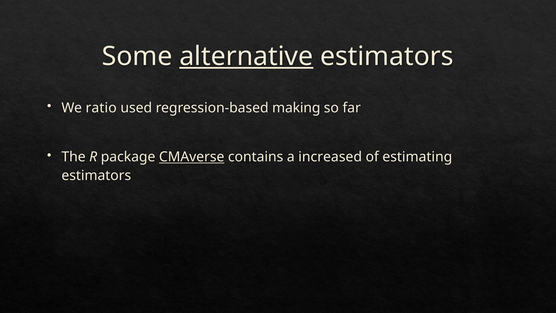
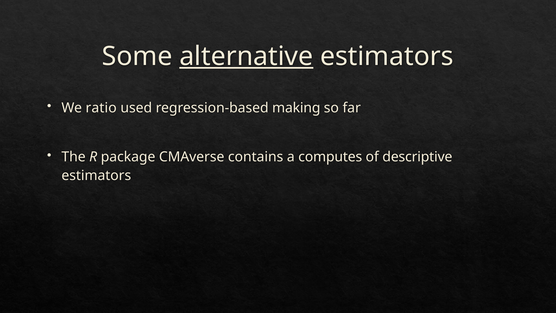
CMAverse underline: present -> none
increased: increased -> computes
estimating: estimating -> descriptive
